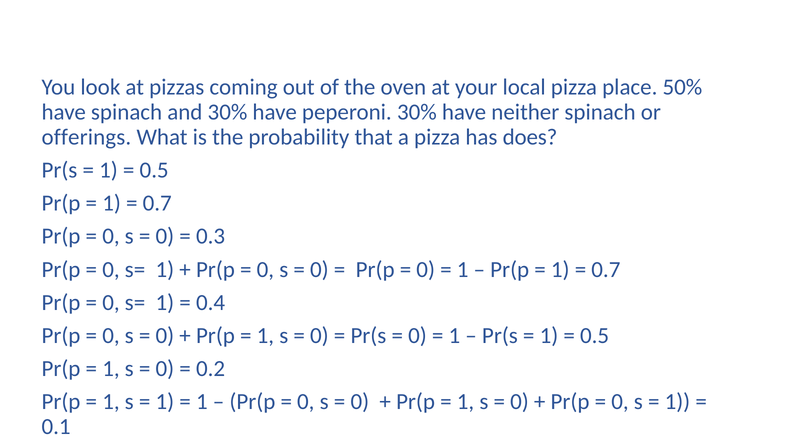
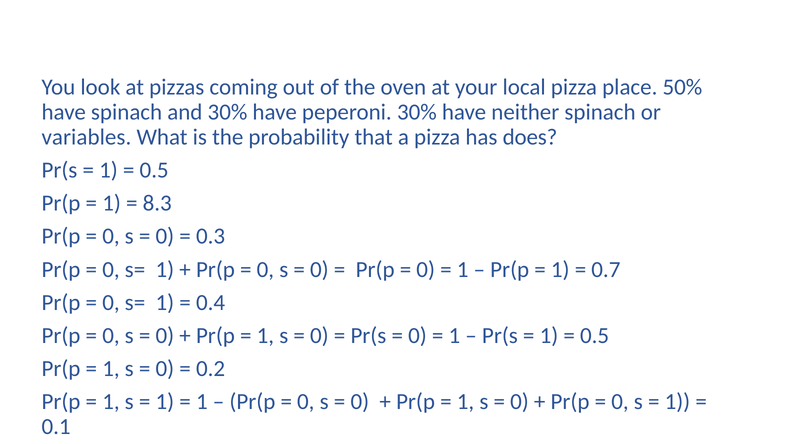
offerings: offerings -> variables
0.7 at (157, 203): 0.7 -> 8.3
